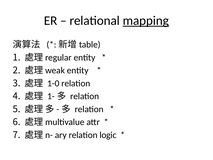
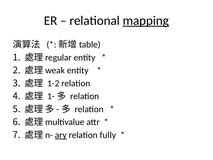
1-0: 1-0 -> 1-2
ary underline: none -> present
logic: logic -> fully
